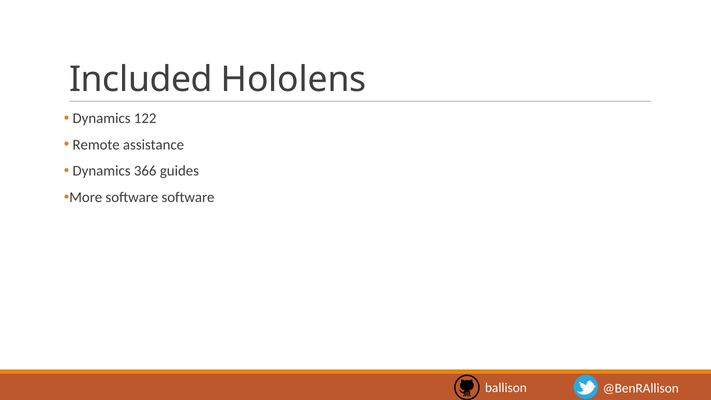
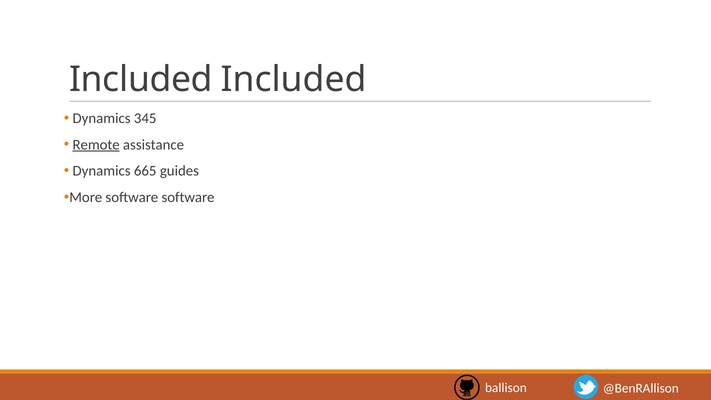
Included Hololens: Hololens -> Included
122: 122 -> 345
Remote underline: none -> present
366: 366 -> 665
